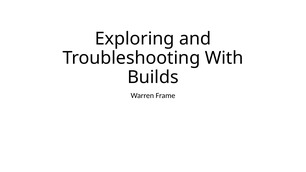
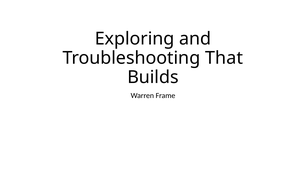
With: With -> That
